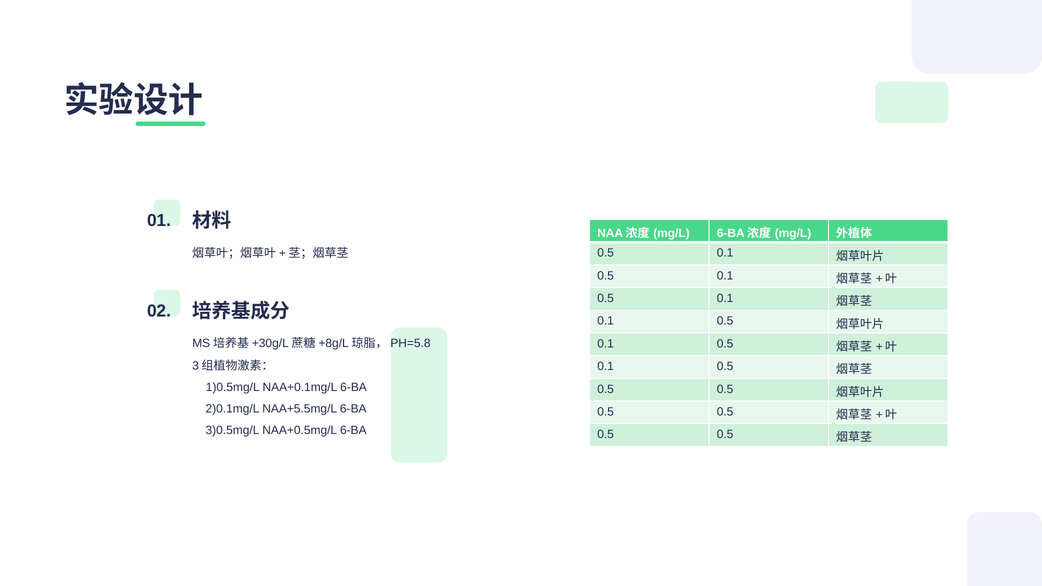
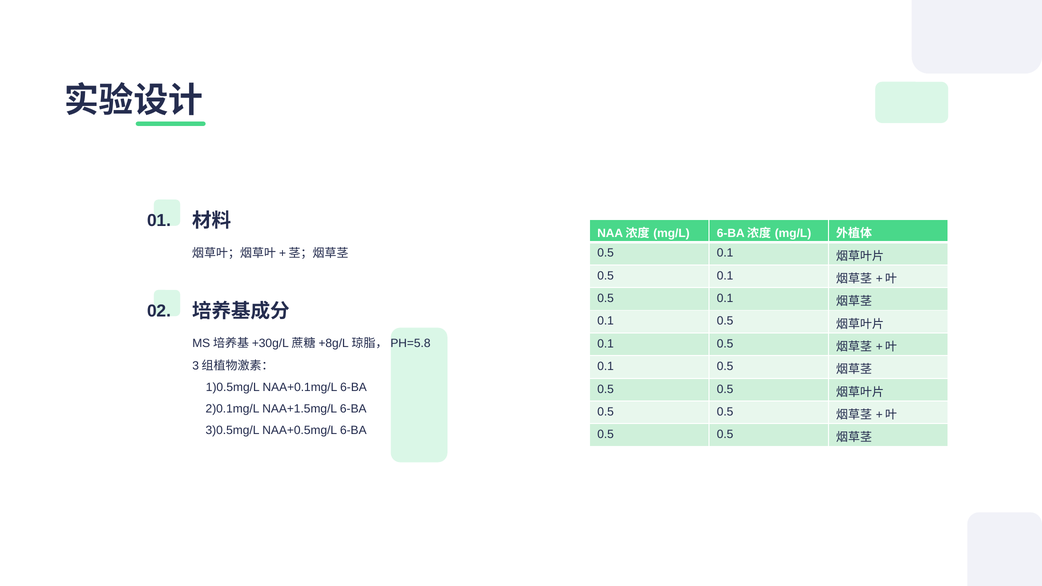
NAA+5.5mg/L: NAA+5.5mg/L -> NAA+1.5mg/L
